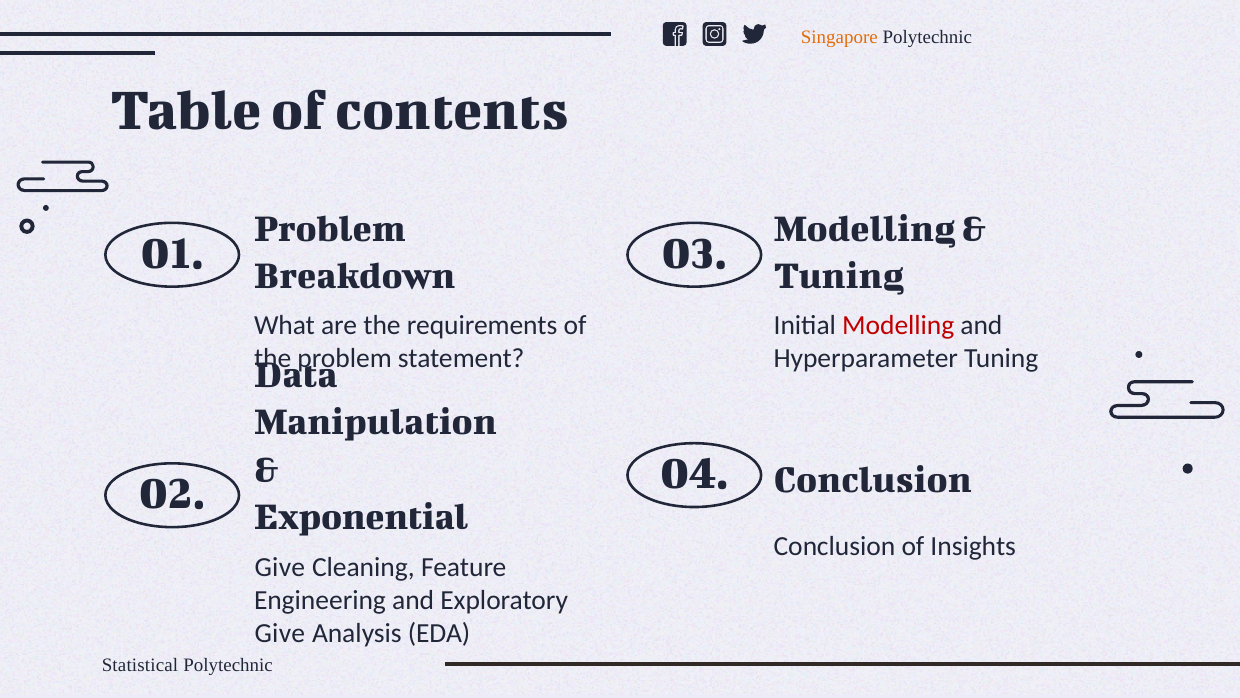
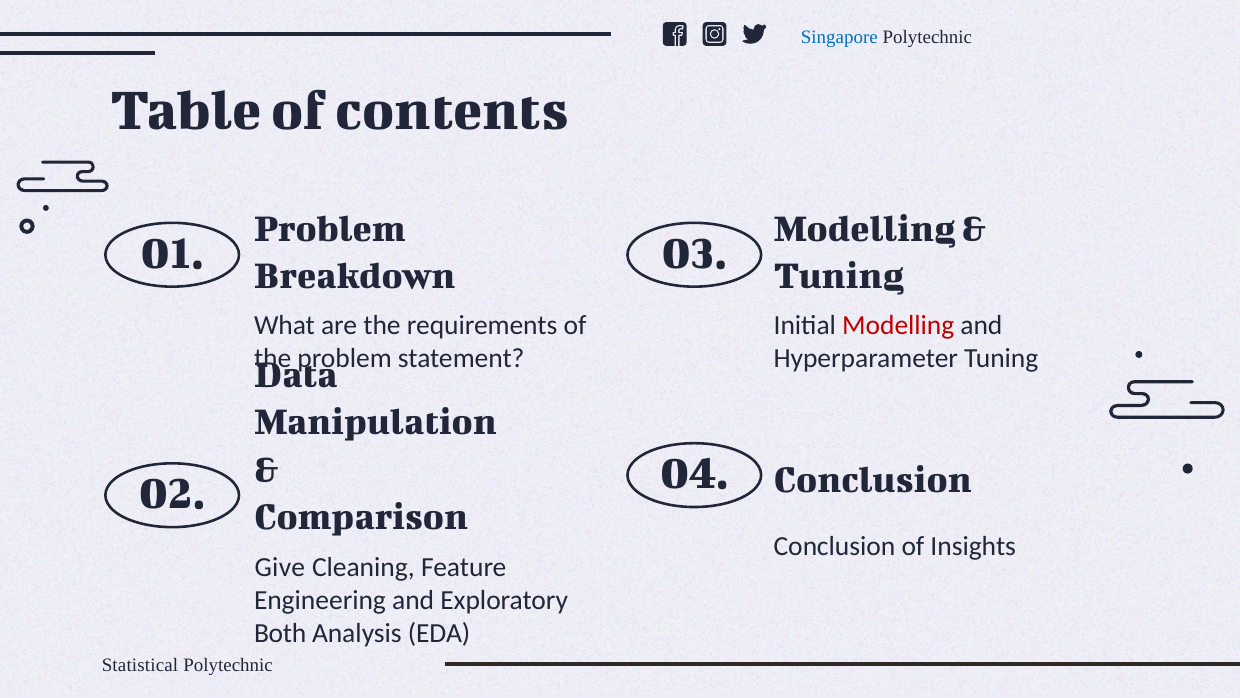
Singapore colour: orange -> blue
Exponential: Exponential -> Comparison
Give at (280, 633): Give -> Both
